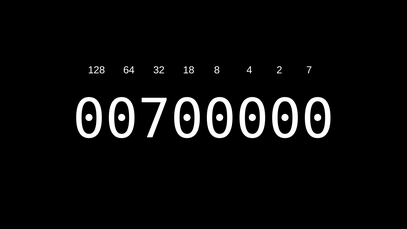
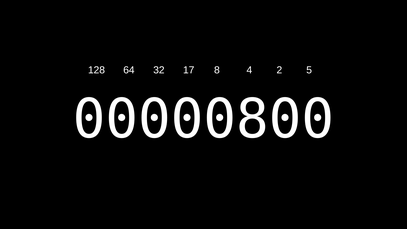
18: 18 -> 17
7: 7 -> 5
00700000: 00700000 -> 00000800
